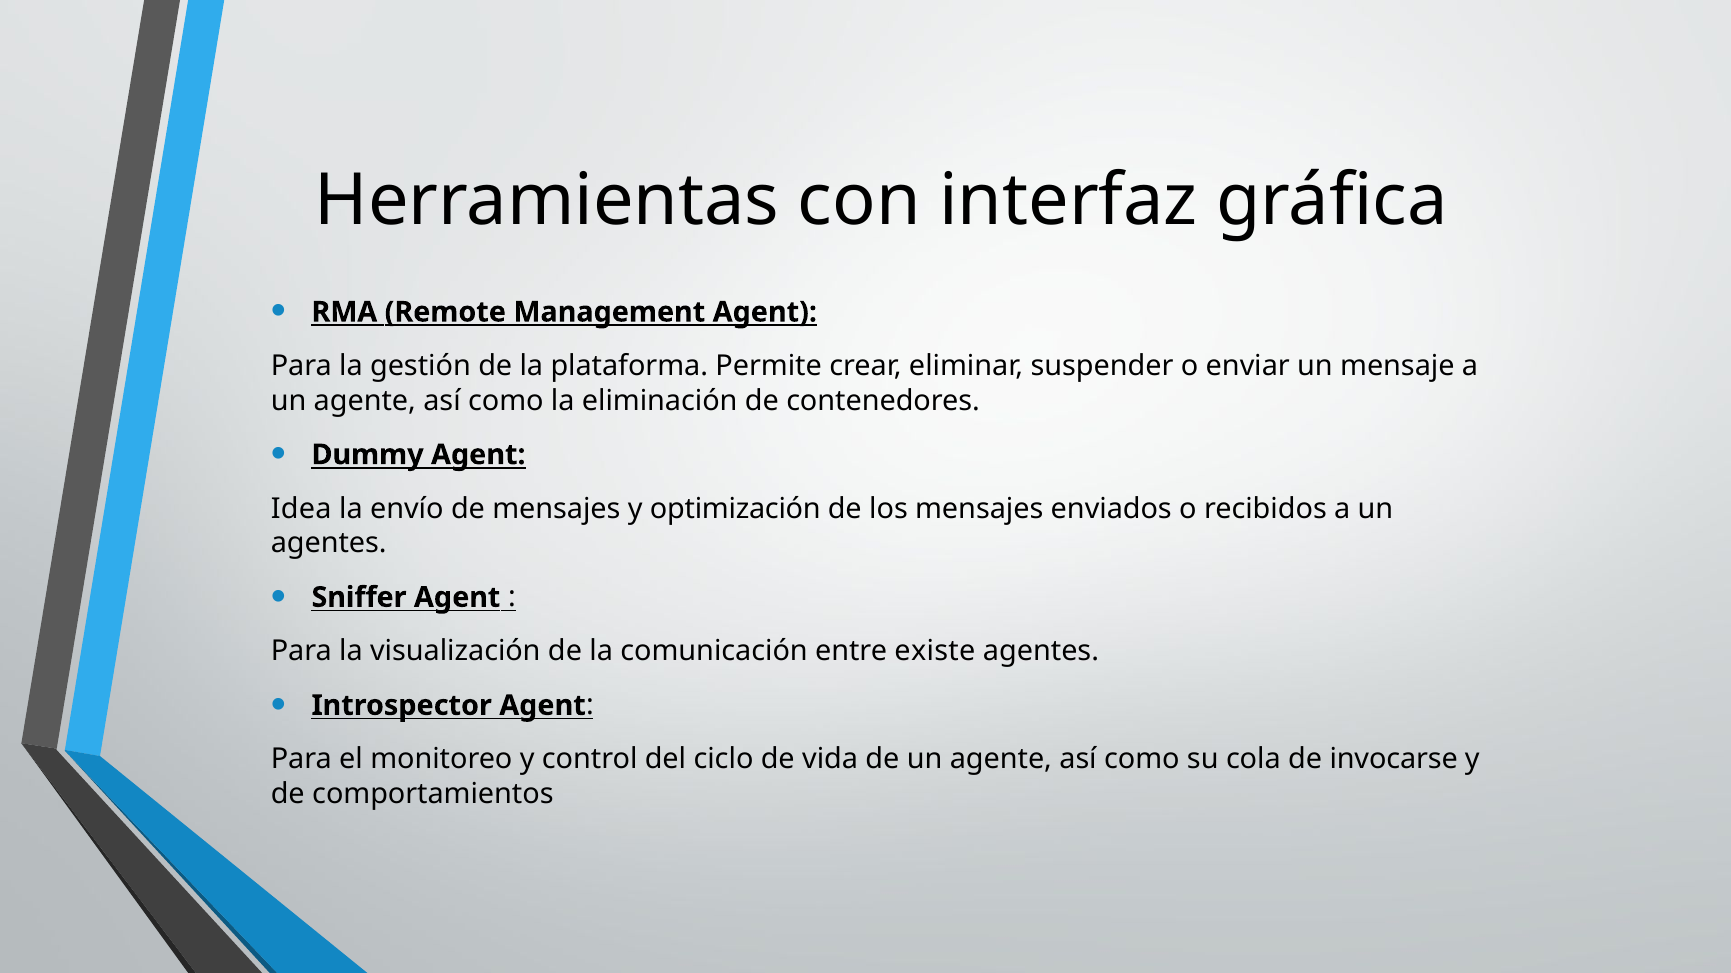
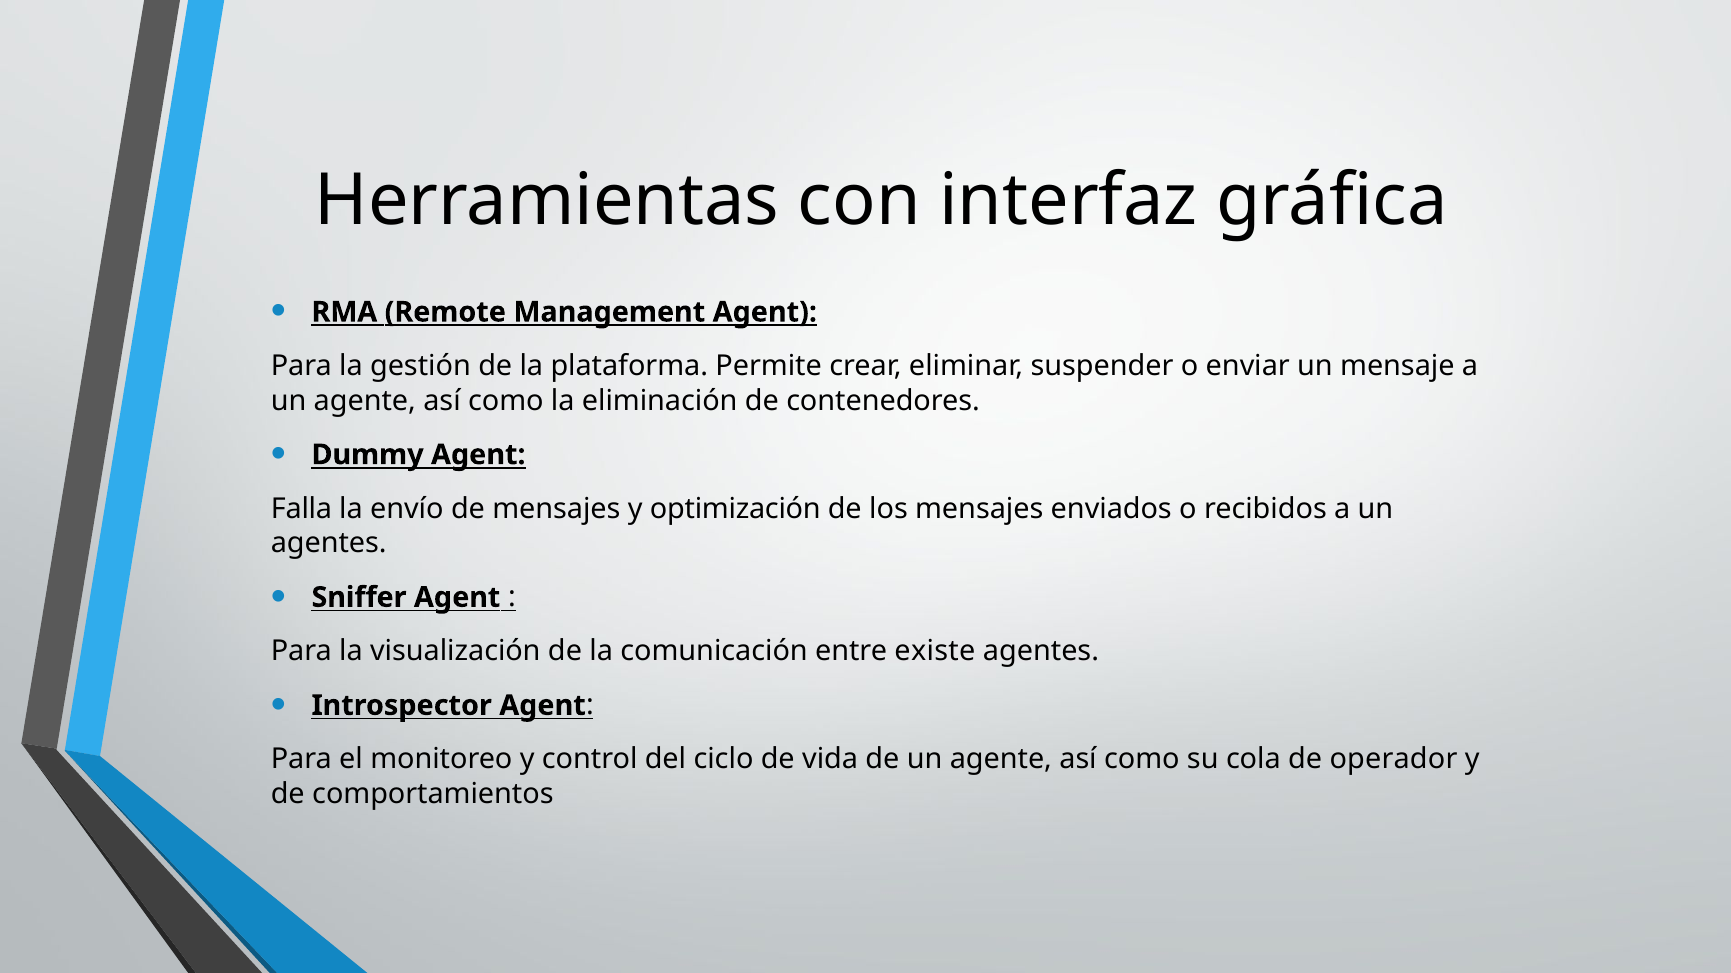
Idea: Idea -> Falla
invocarse: invocarse -> operador
